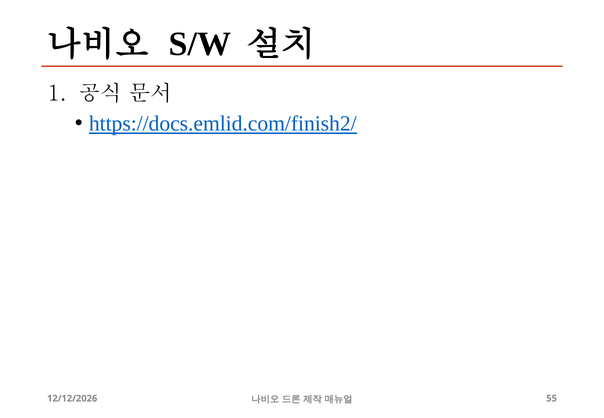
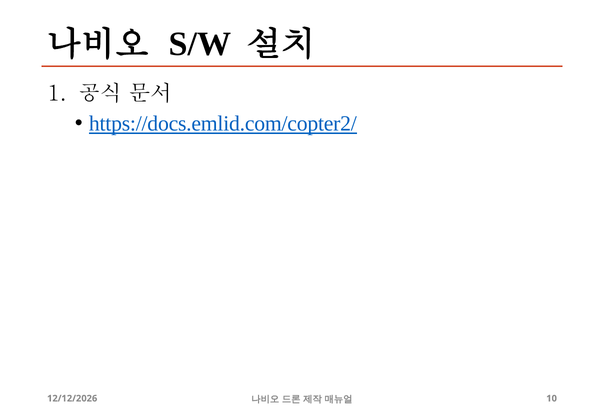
https://docs.emlid.com/finish2/: https://docs.emlid.com/finish2/ -> https://docs.emlid.com/copter2/
55: 55 -> 10
